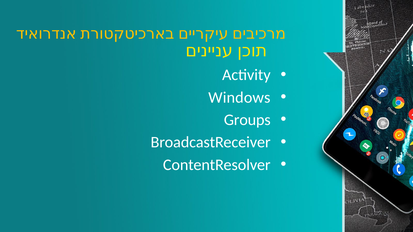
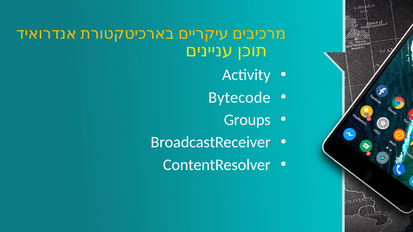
Windows: Windows -> Bytecode
